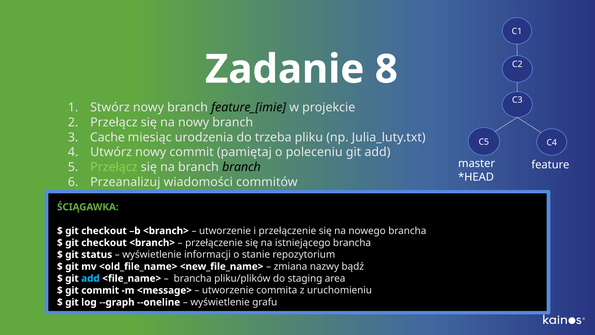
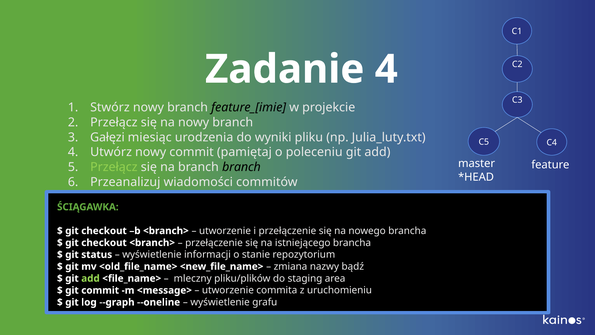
Zadanie 8: 8 -> 4
Cache: Cache -> Gałęzi
trzeba: trzeba -> wyniki
add at (90, 278) colour: light blue -> light green
brancha at (193, 278): brancha -> mleczny
